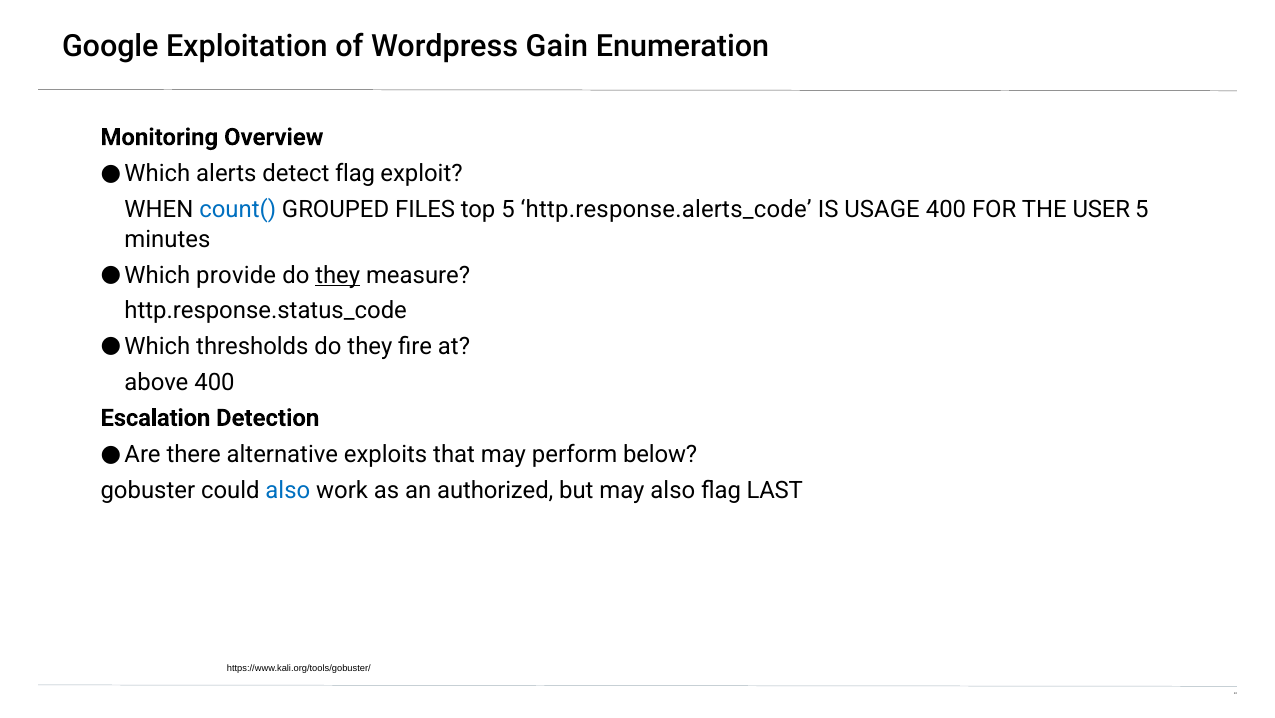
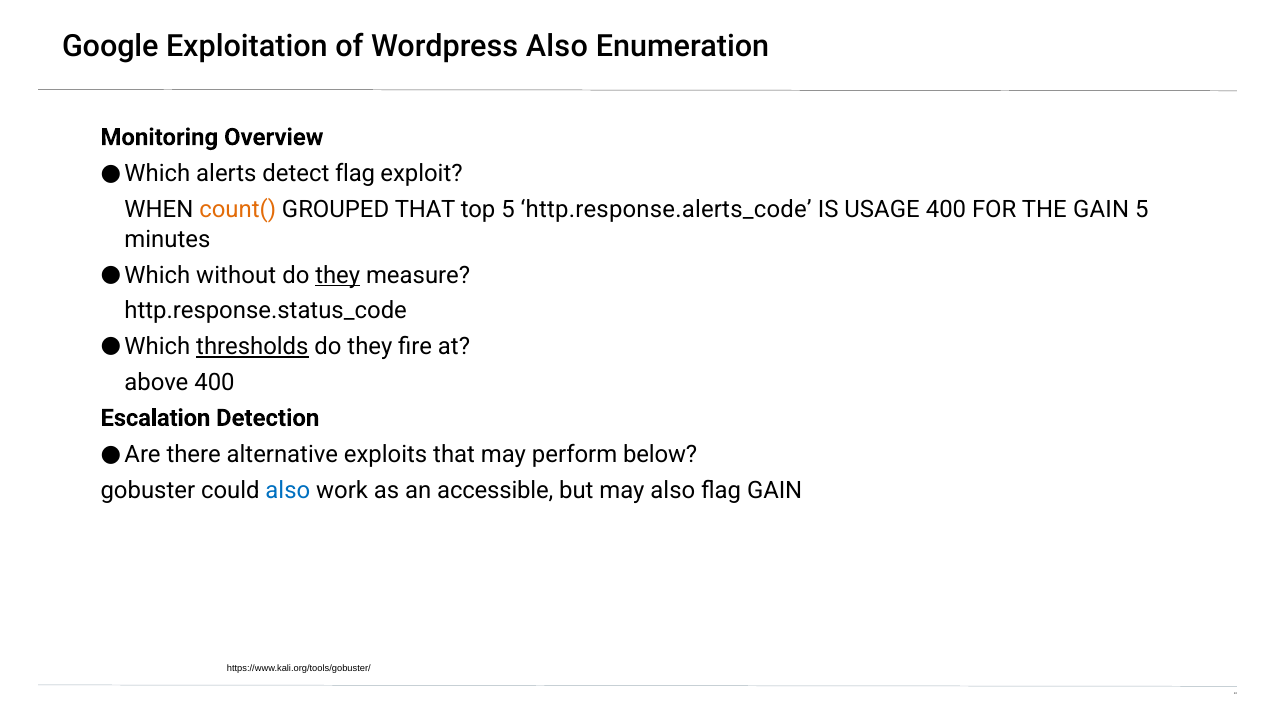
Wordpress Gain: Gain -> Also
count( colour: blue -> orange
GROUPED FILES: FILES -> THAT
THE USER: USER -> GAIN
provide: provide -> without
thresholds underline: none -> present
authorized: authorized -> accessible
flag LAST: LAST -> GAIN
